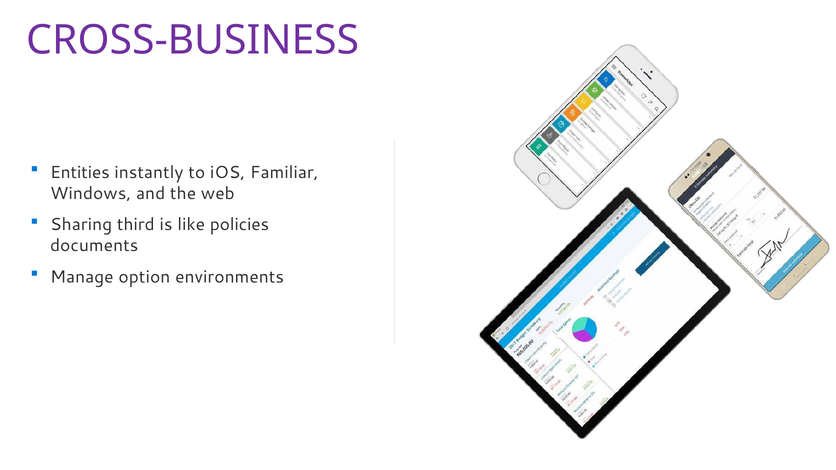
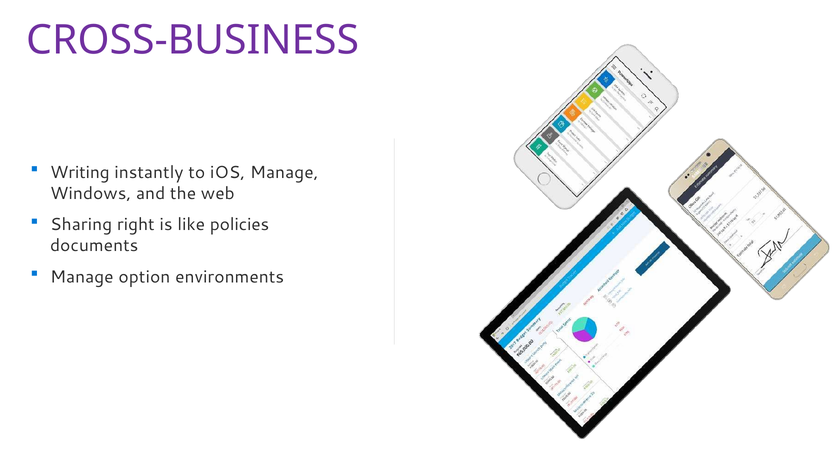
Entities: Entities -> Writing
iOS Familiar: Familiar -> Manage
third: third -> right
